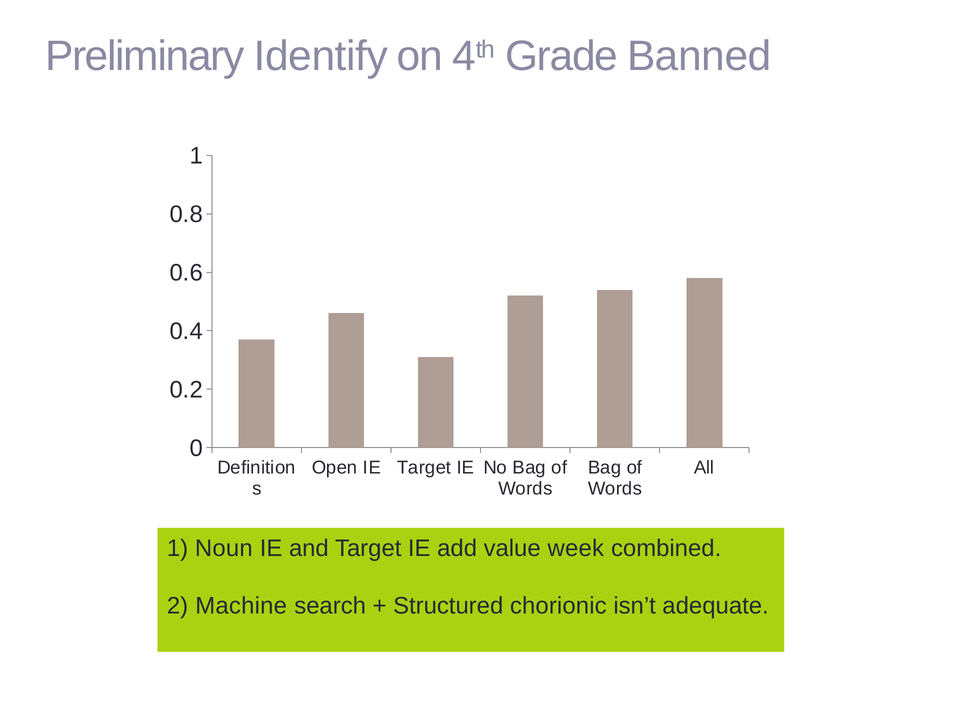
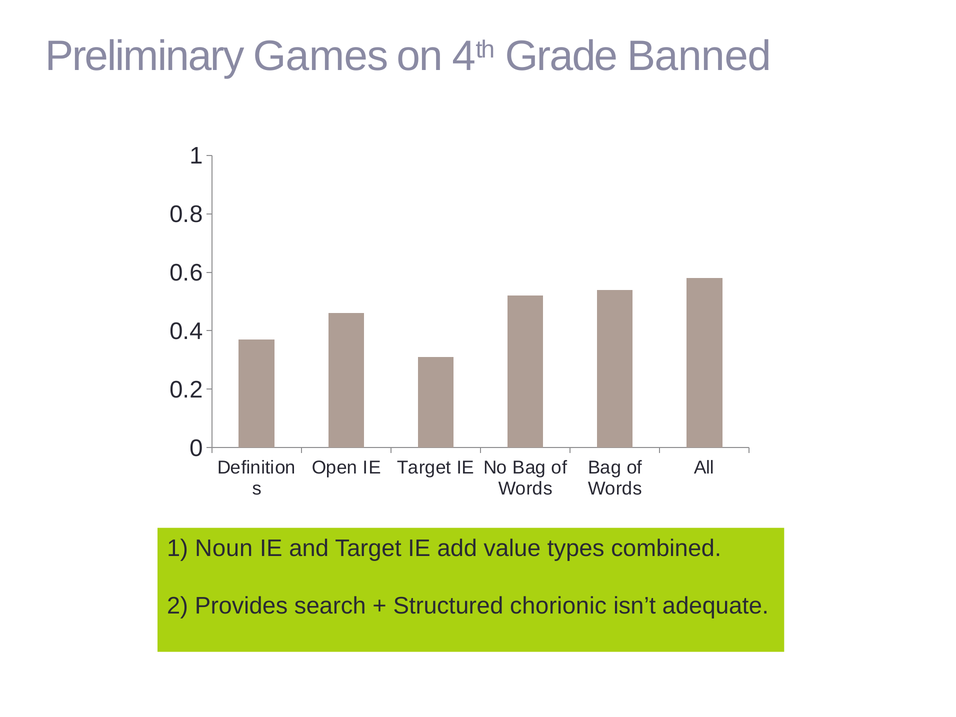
Identify: Identify -> Games
week: week -> types
Machine: Machine -> Provides
